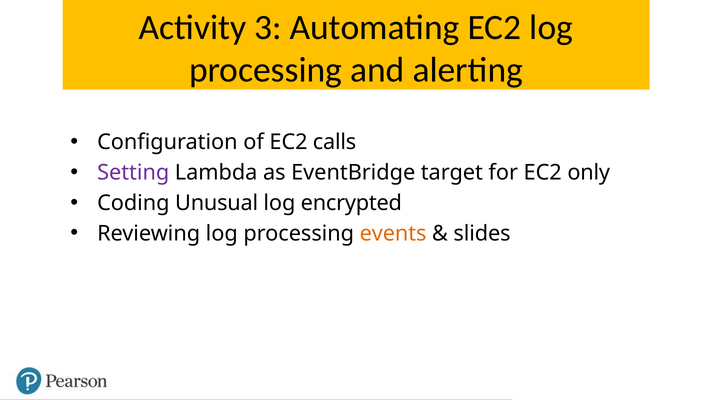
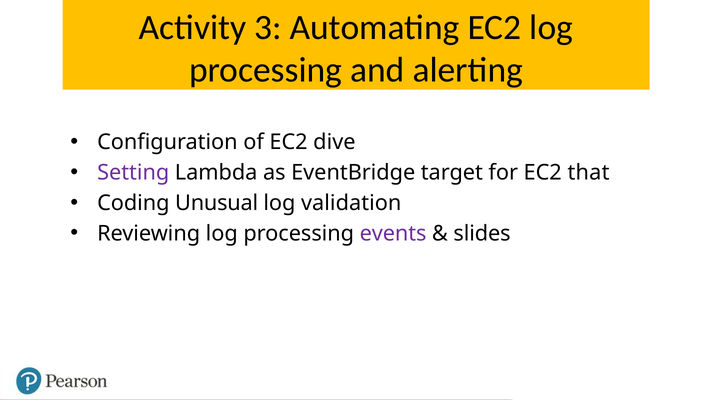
calls: calls -> dive
only: only -> that
encrypted: encrypted -> validation
events colour: orange -> purple
